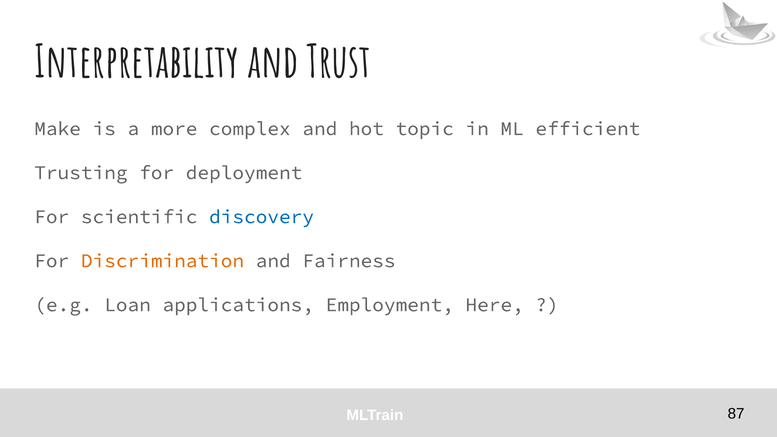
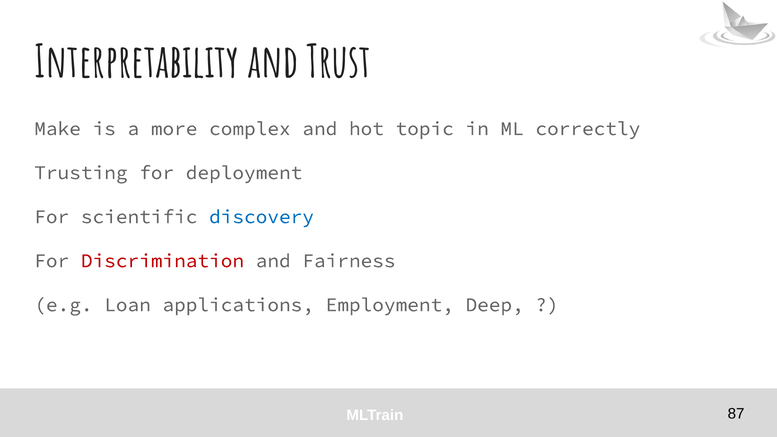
efficient: efficient -> correctly
Discrimination colour: orange -> red
Here: Here -> Deep
